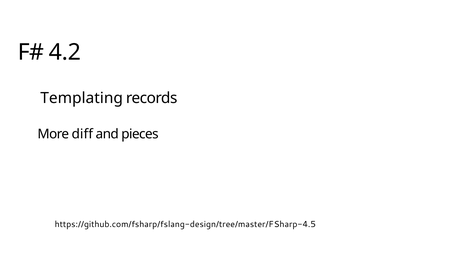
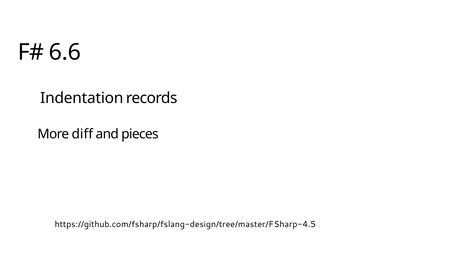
4.2: 4.2 -> 6.6
Templating: Templating -> Indentation
